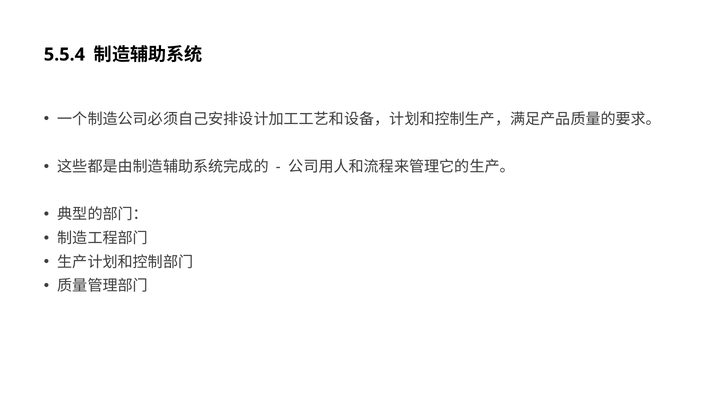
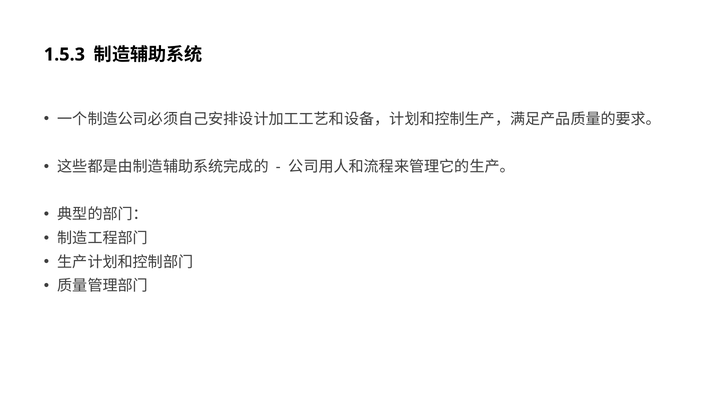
5.5.4: 5.5.4 -> 1.5.3
